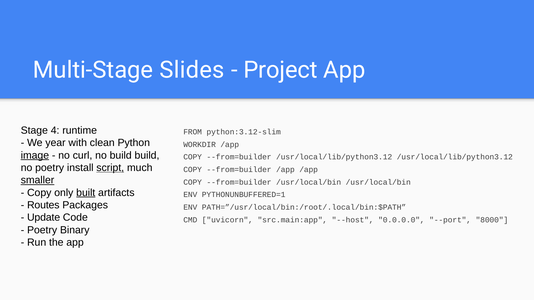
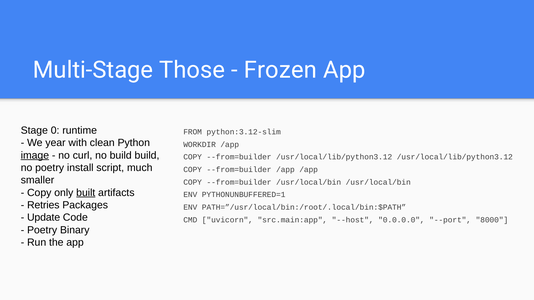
Slides: Slides -> Those
Project: Project -> Frozen
4: 4 -> 0
script underline: present -> none
smaller underline: present -> none
Routes: Routes -> Retries
